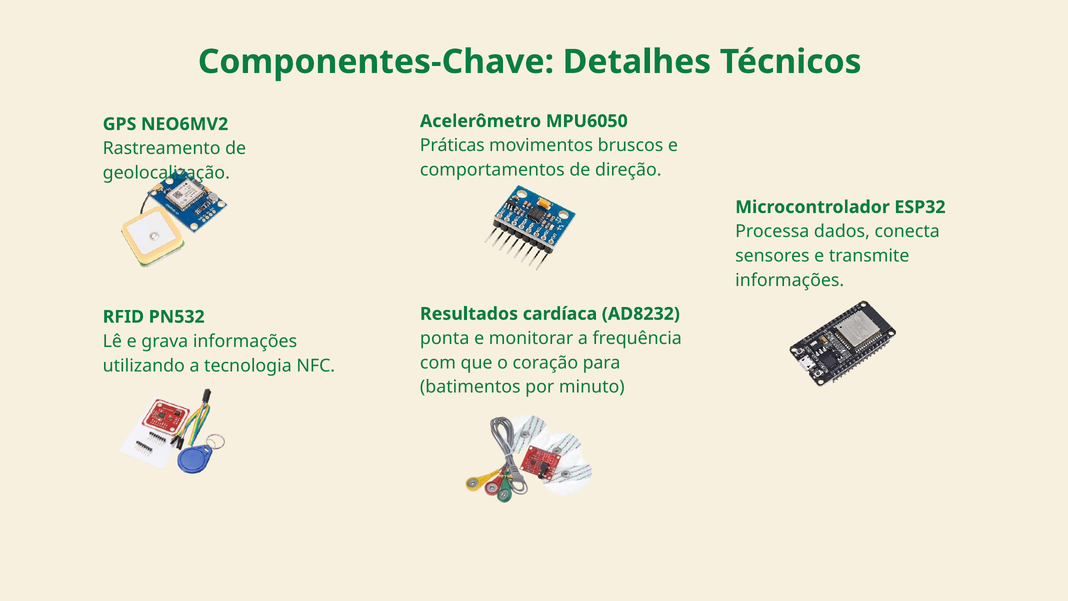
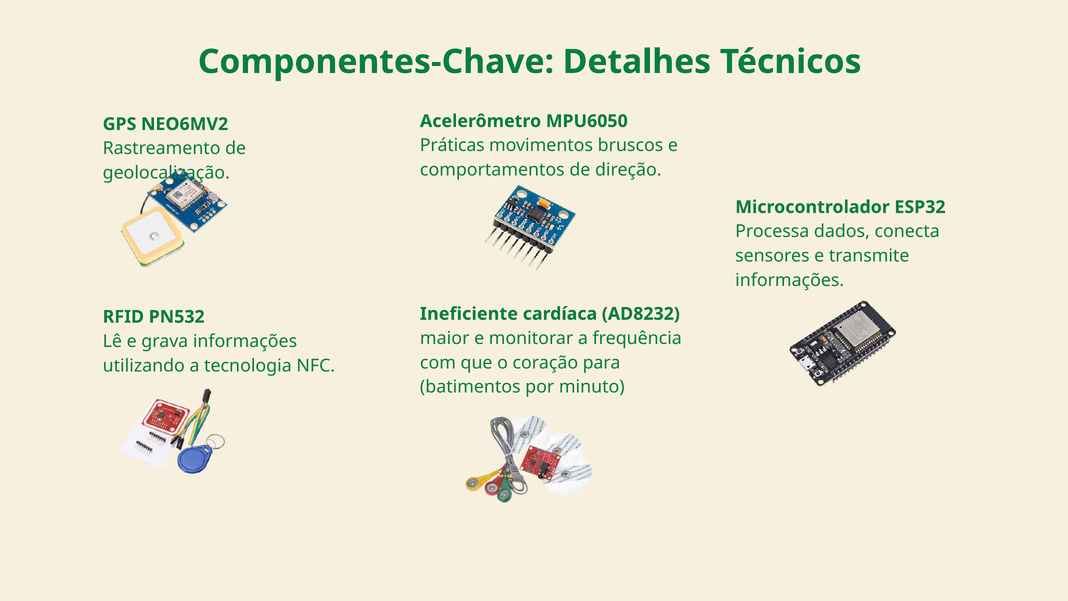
Resultados: Resultados -> Ineficiente
ponta: ponta -> maior
